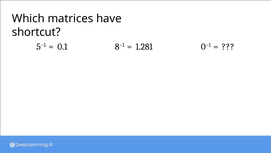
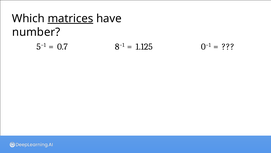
matrices underline: none -> present
shortcut: shortcut -> number
0.1: 0.1 -> 0.7
1.281: 1.281 -> 1.125
